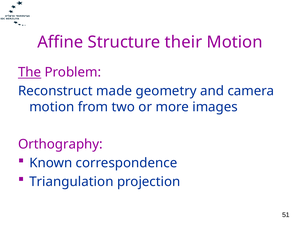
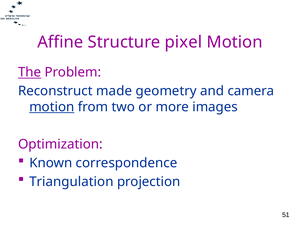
their: their -> pixel
motion at (52, 107) underline: none -> present
Orthography: Orthography -> Optimization
